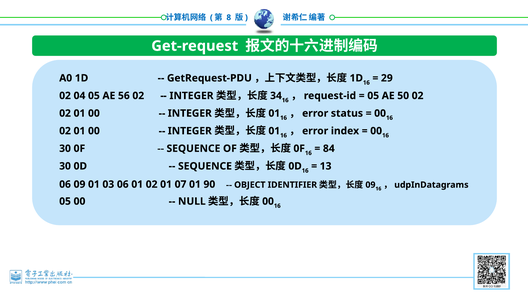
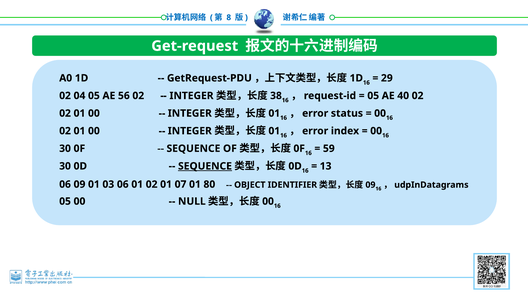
50: 50 -> 40
34: 34 -> 38
84: 84 -> 59
SEQUENCE at (205, 166) underline: none -> present
90: 90 -> 80
